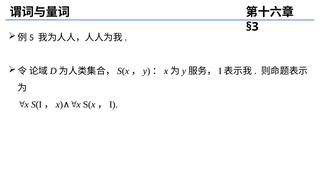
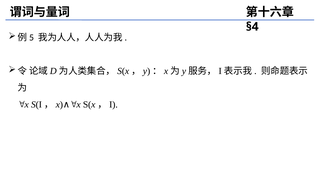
§3: §3 -> §4
